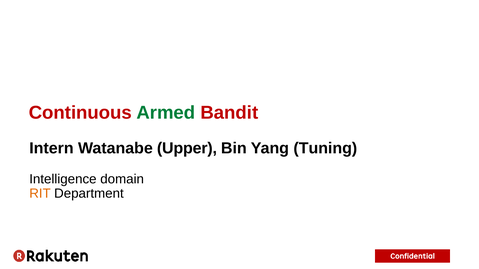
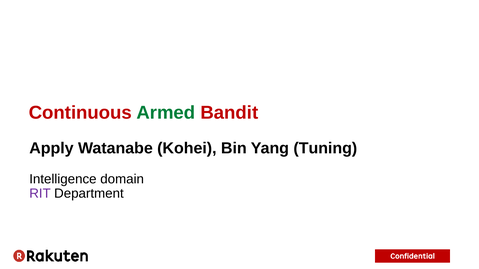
Intern: Intern -> Apply
Upper: Upper -> Kohei
RIT colour: orange -> purple
